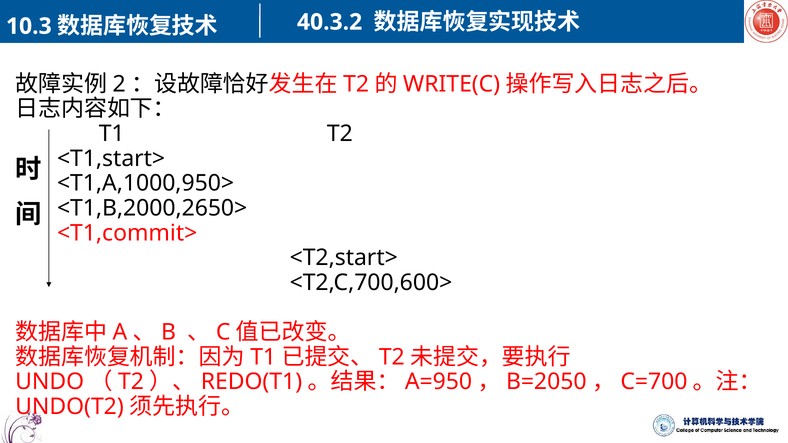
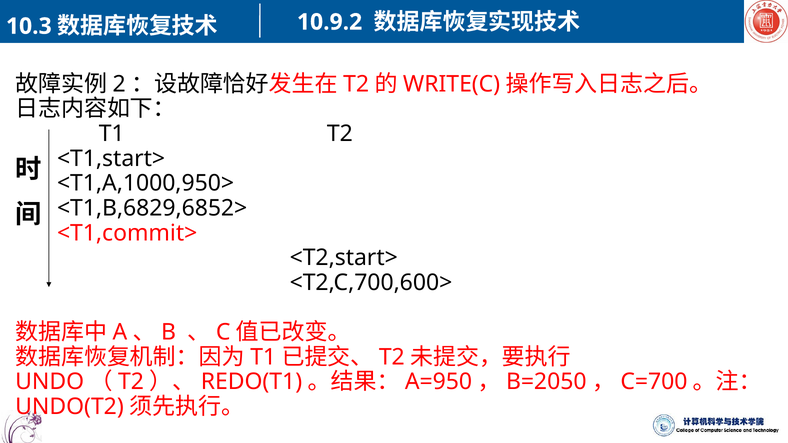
40.3.2: 40.3.2 -> 10.9.2
<T1,B,2000,2650>: <T1,B,2000,2650> -> <T1,B,6829,6852>
